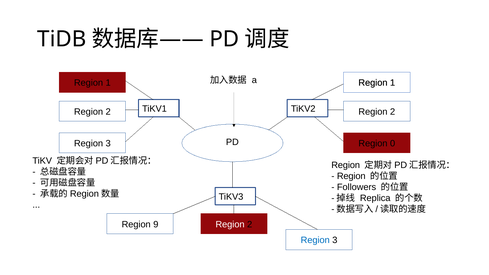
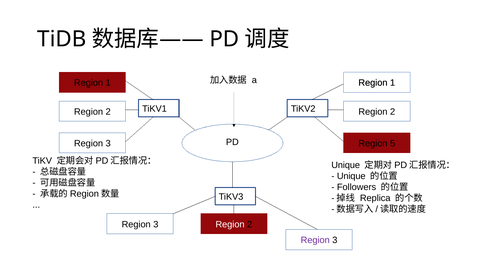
0: 0 -> 5
Region at (346, 165): Region -> Unique
Region at (351, 176): Region -> Unique
9 at (156, 224): 9 -> 3
Region at (315, 240) colour: blue -> purple
